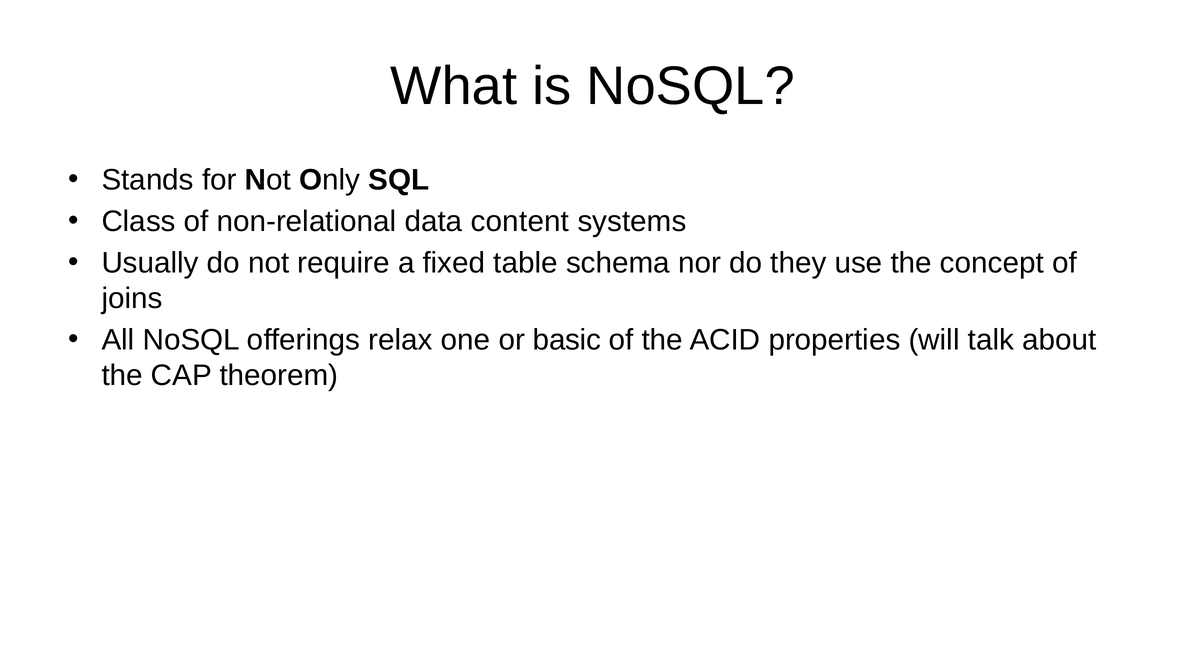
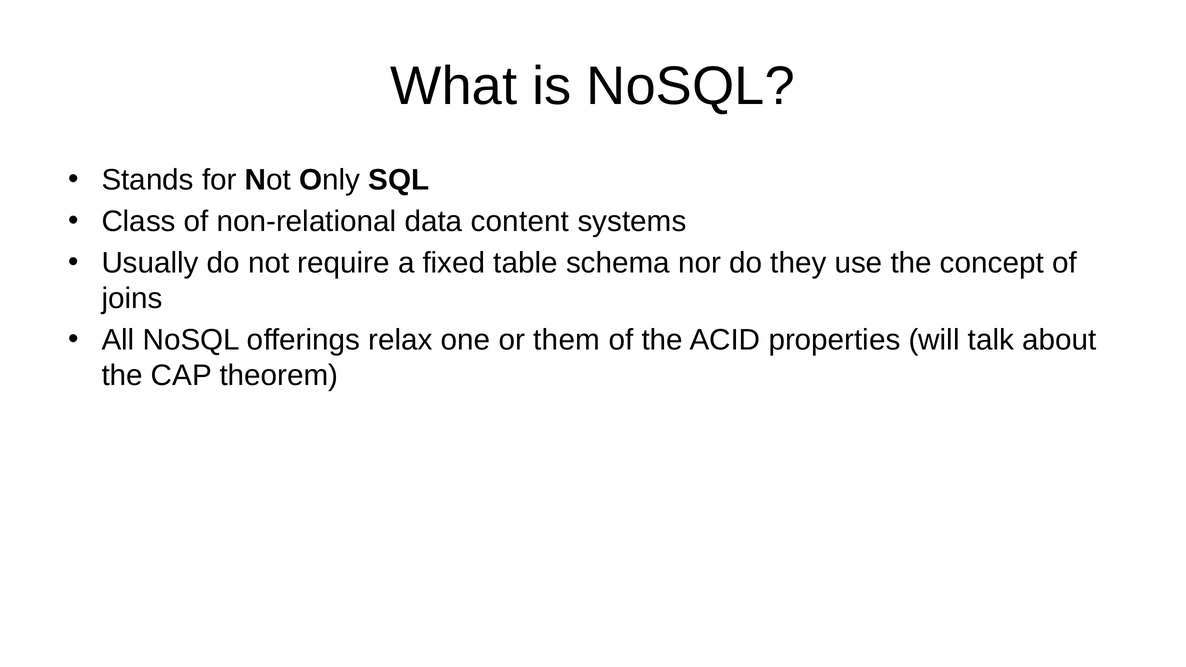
basic: basic -> them
